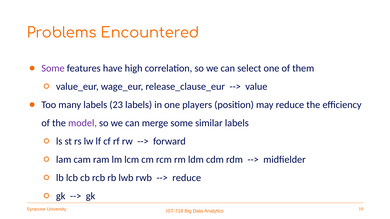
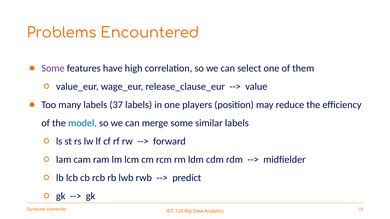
23: 23 -> 37
model colour: purple -> blue
reduce at (187, 178): reduce -> predict
